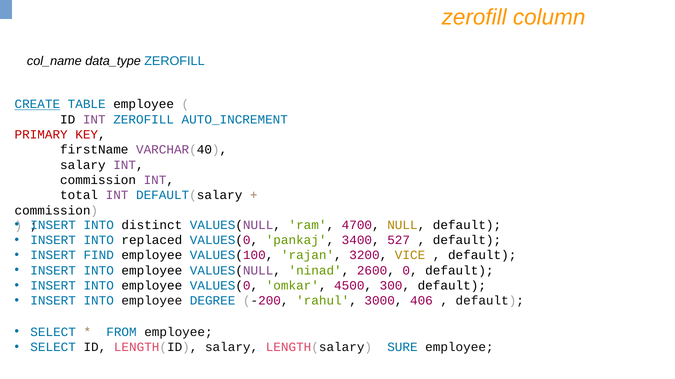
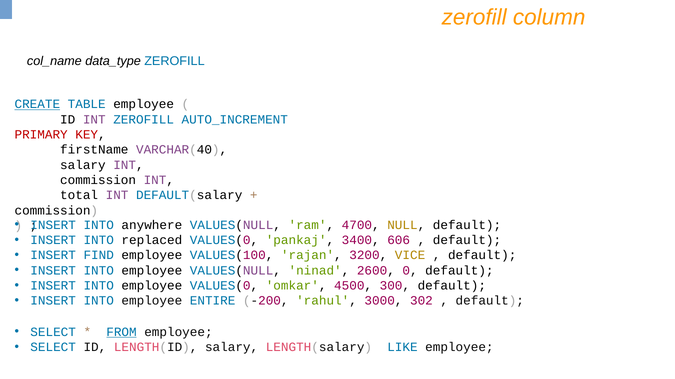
distinct: distinct -> anywhere
527: 527 -> 606
DEGREE: DEGREE -> ENTIRE
406: 406 -> 302
FROM underline: none -> present
SURE: SURE -> LIKE
